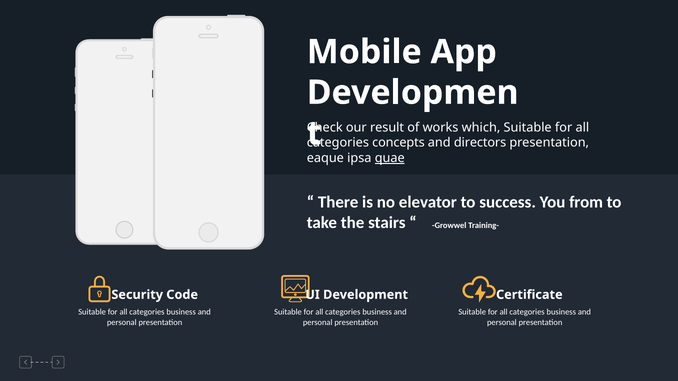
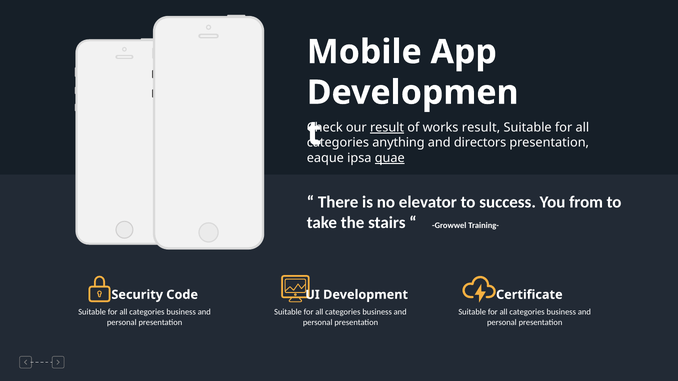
result at (387, 128) underline: none -> present
works which: which -> result
concepts: concepts -> anything
